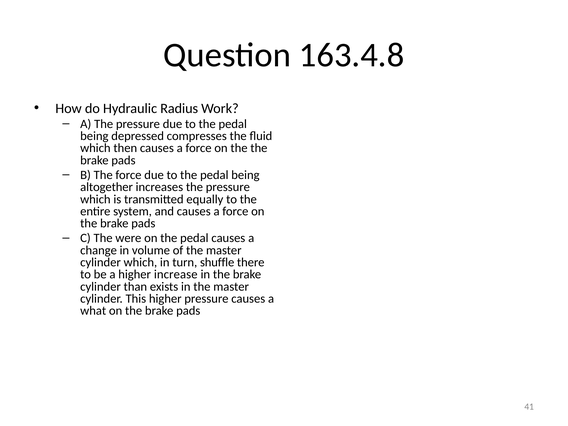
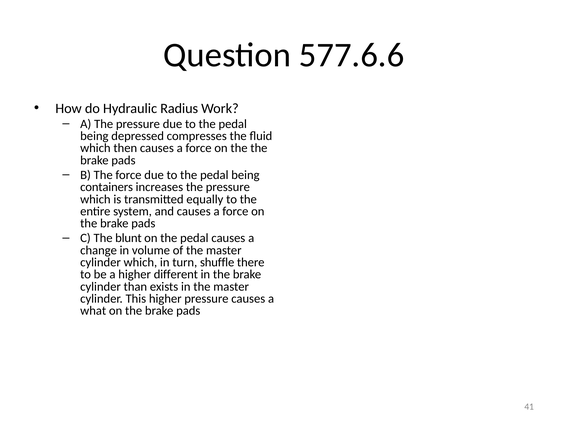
163.4.8: 163.4.8 -> 577.6.6
altogether: altogether -> containers
were: were -> blunt
increase: increase -> different
